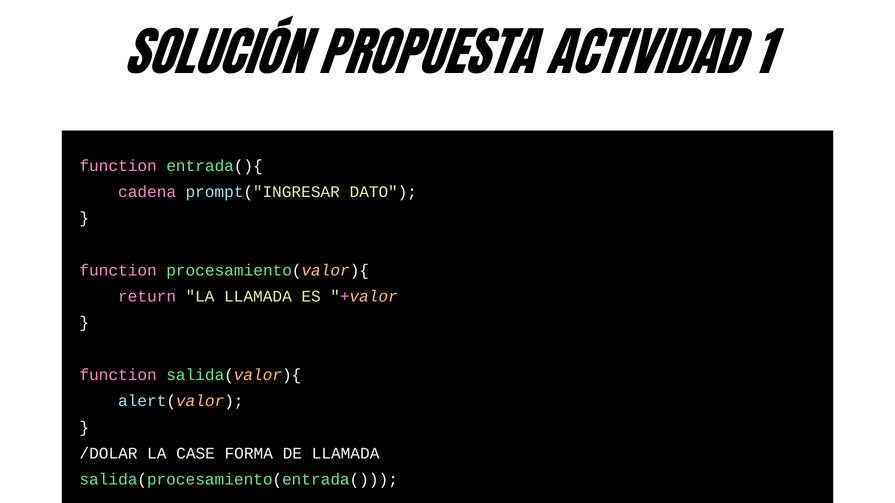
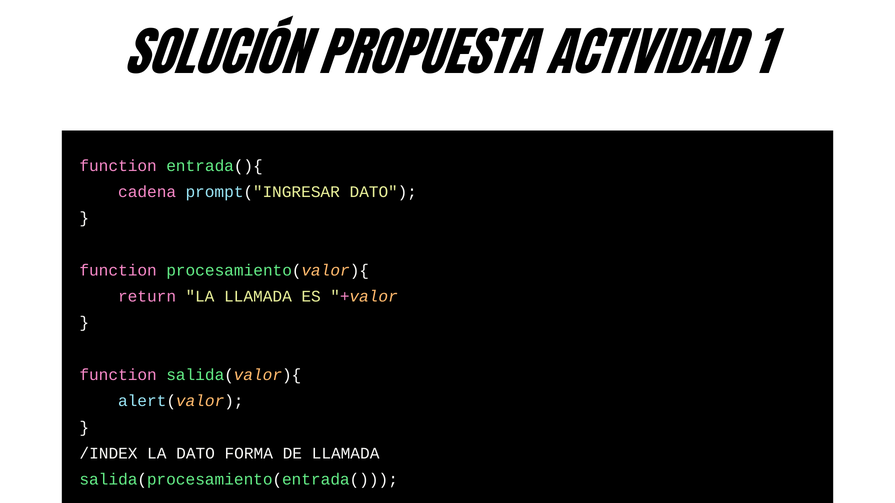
/DOLAR: /DOLAR -> /INDEX
LA CASE: CASE -> DATO
